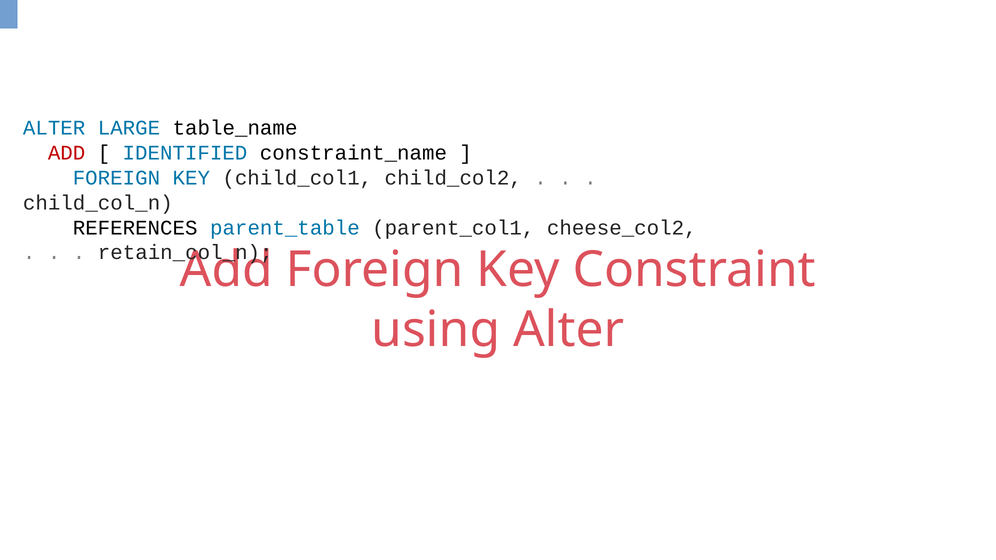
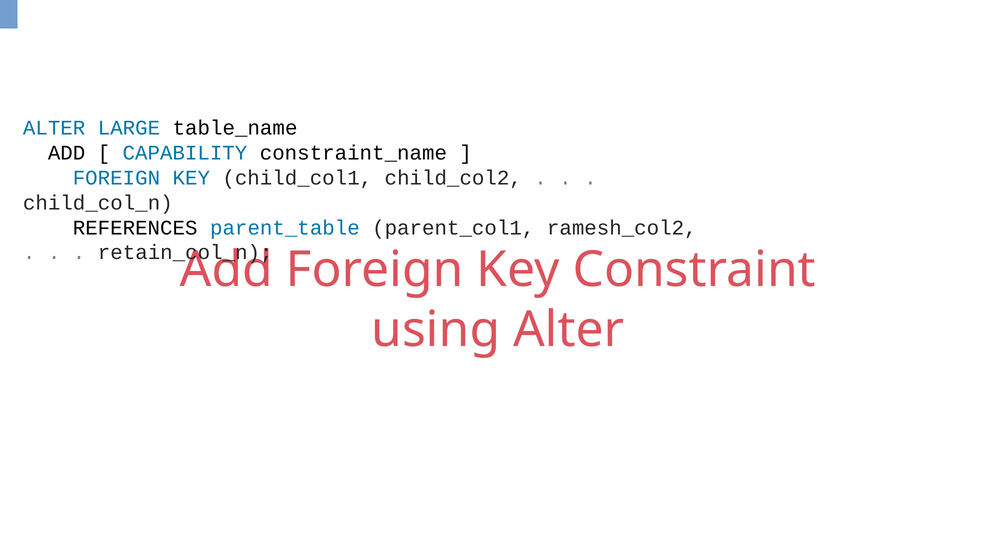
ADD at (67, 153) colour: red -> black
IDENTIFIED: IDENTIFIED -> CAPABILITY
cheese_col2: cheese_col2 -> ramesh_col2
